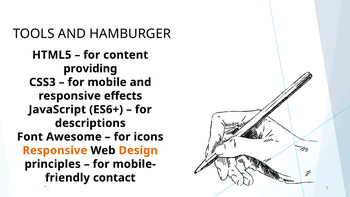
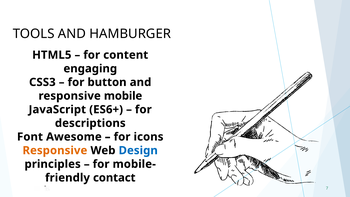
providing: providing -> engaging
mobile: mobile -> button
effects: effects -> mobile
Design colour: orange -> blue
